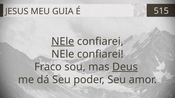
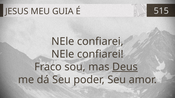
NEle at (63, 42) underline: present -> none
